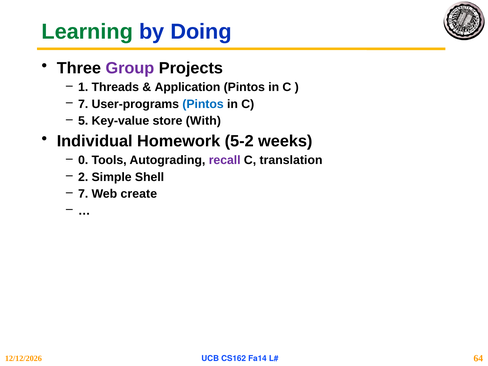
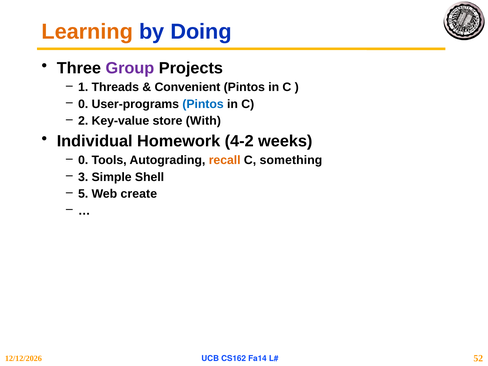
Learning colour: green -> orange
Application: Application -> Convenient
7 at (83, 104): 7 -> 0
5: 5 -> 2
5-2: 5-2 -> 4-2
recall colour: purple -> orange
translation: translation -> something
2: 2 -> 3
7 at (83, 194): 7 -> 5
64: 64 -> 52
